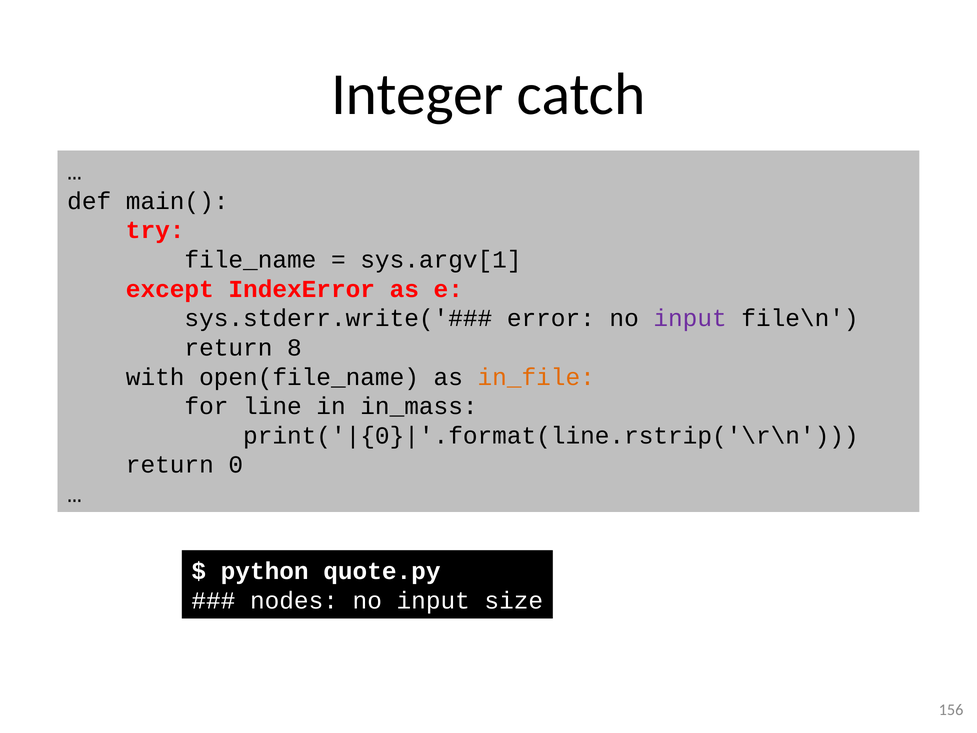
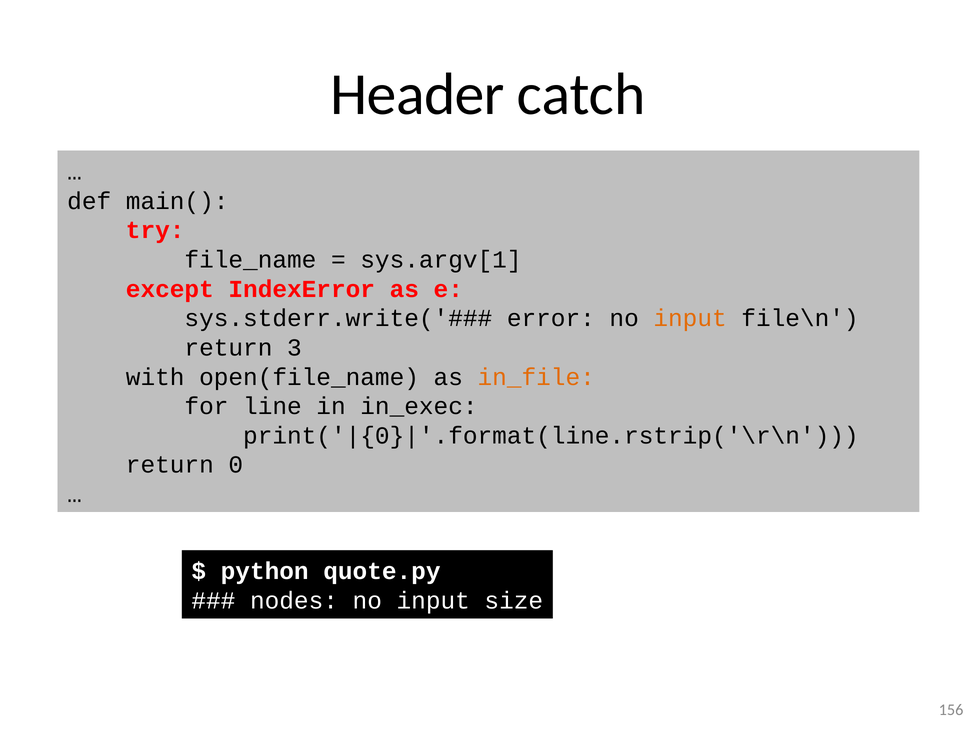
Integer: Integer -> Header
input at (690, 318) colour: purple -> orange
8: 8 -> 3
in_mass: in_mass -> in_exec
